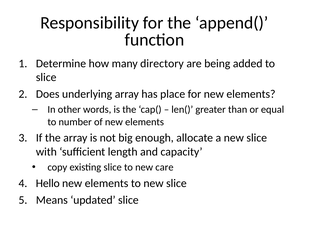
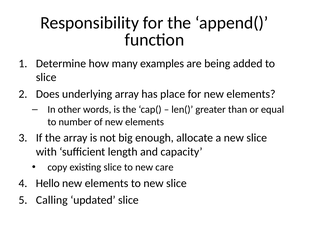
directory: directory -> examples
Means: Means -> Calling
